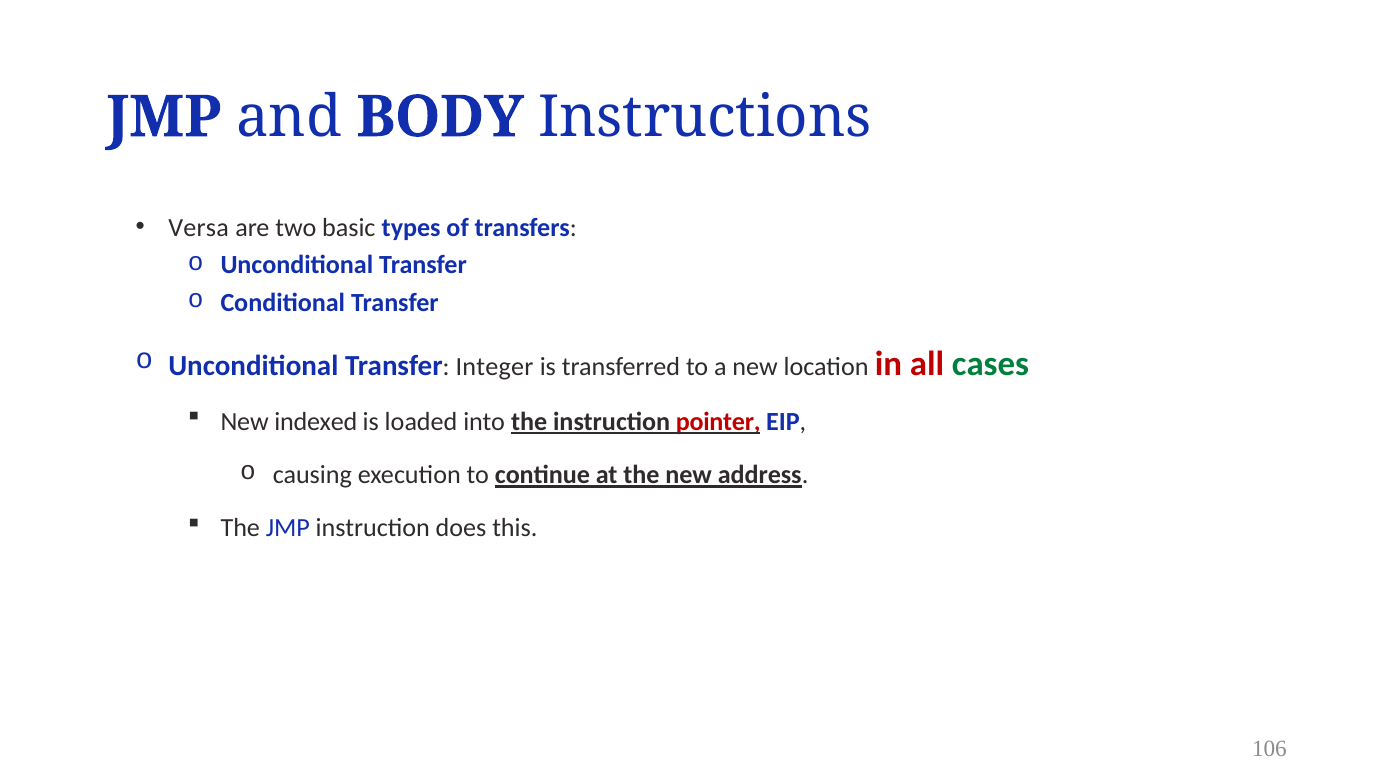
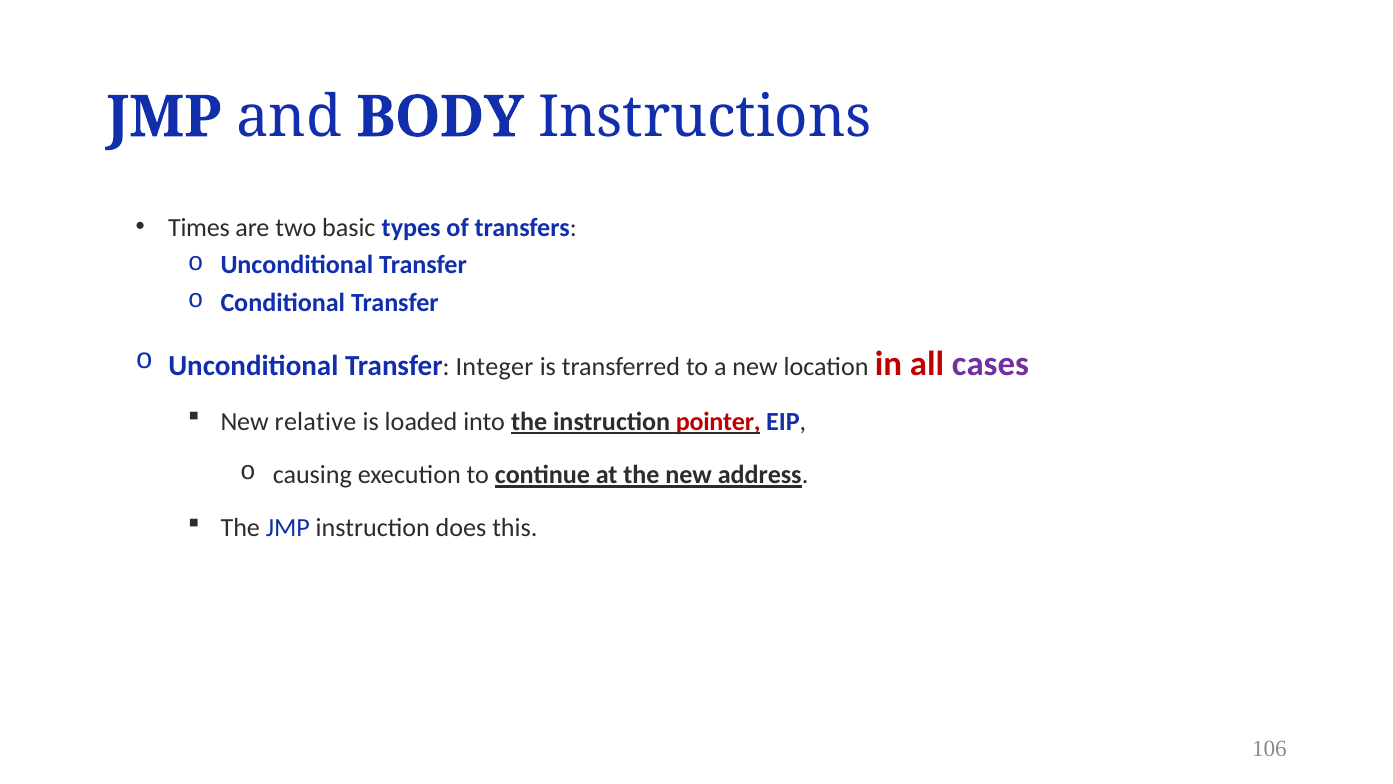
Versa: Versa -> Times
cases colour: green -> purple
indexed: indexed -> relative
